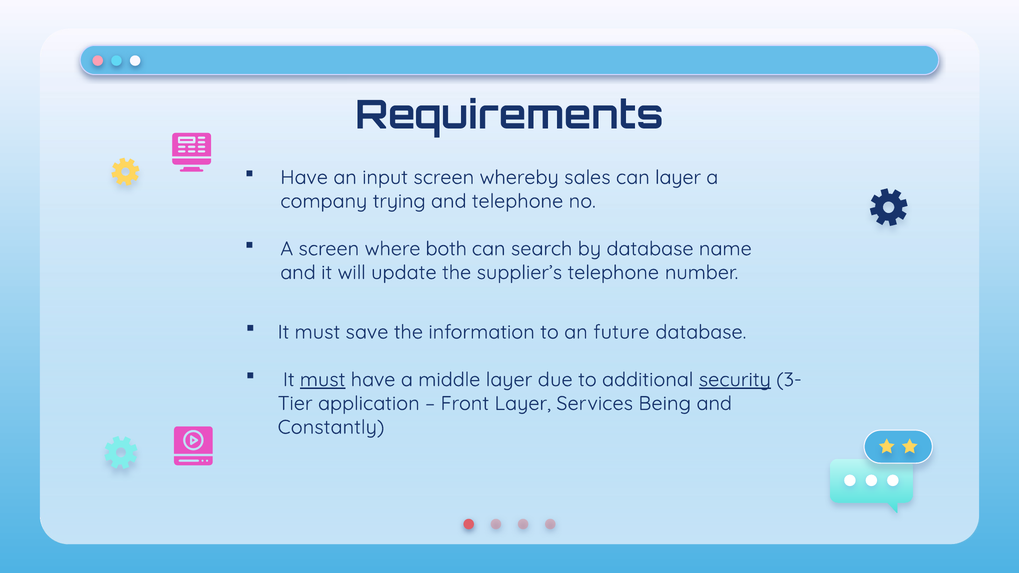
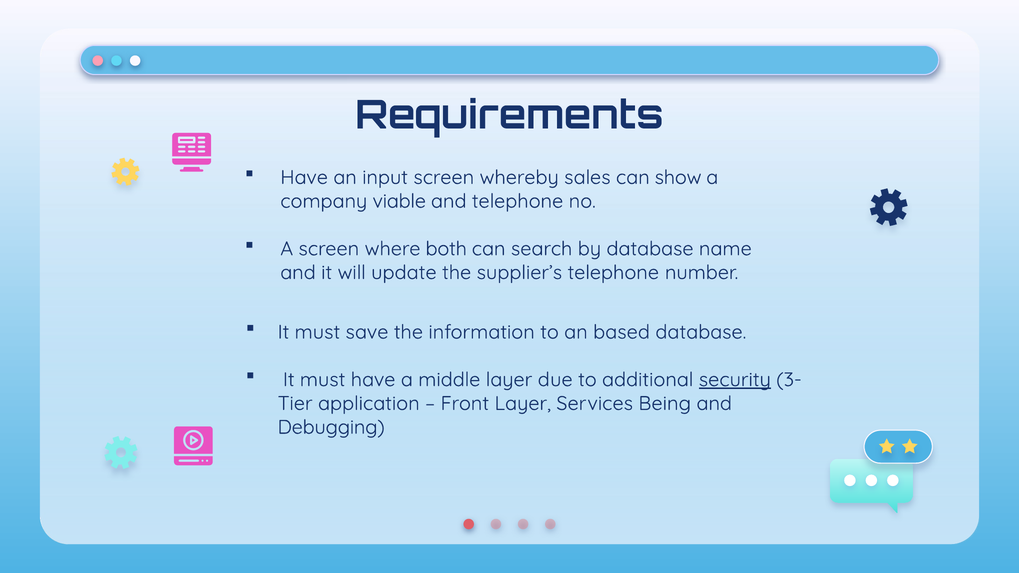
can layer: layer -> show
trying: trying -> viable
future: future -> based
must at (323, 380) underline: present -> none
Constantly: Constantly -> Debugging
